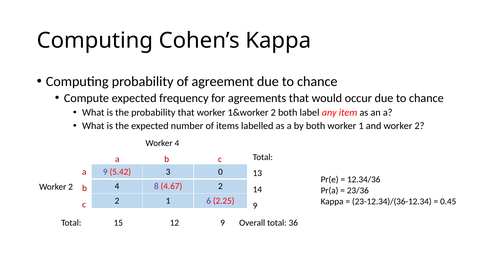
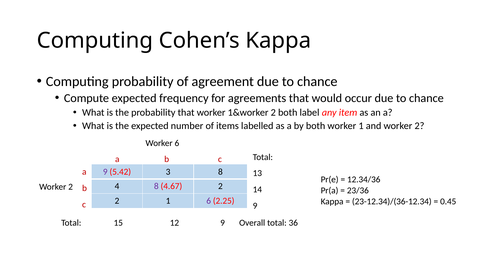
Worker 4: 4 -> 6
3 0: 0 -> 8
